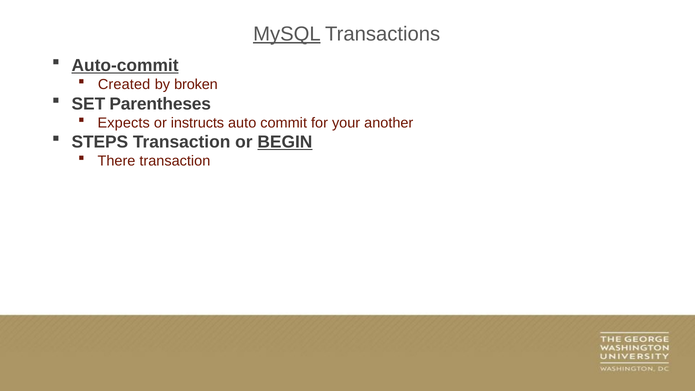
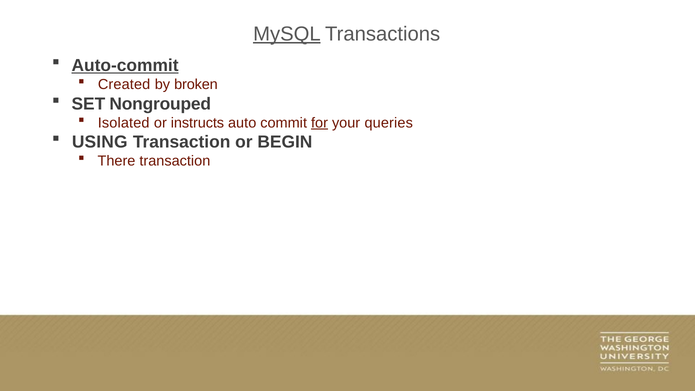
Parentheses: Parentheses -> Nongrouped
Expects: Expects -> Isolated
for underline: none -> present
another: another -> queries
STEPS: STEPS -> USING
BEGIN underline: present -> none
